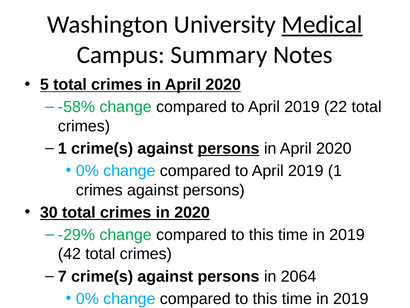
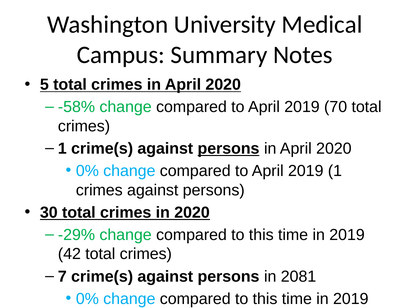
Medical underline: present -> none
22: 22 -> 70
2064: 2064 -> 2081
